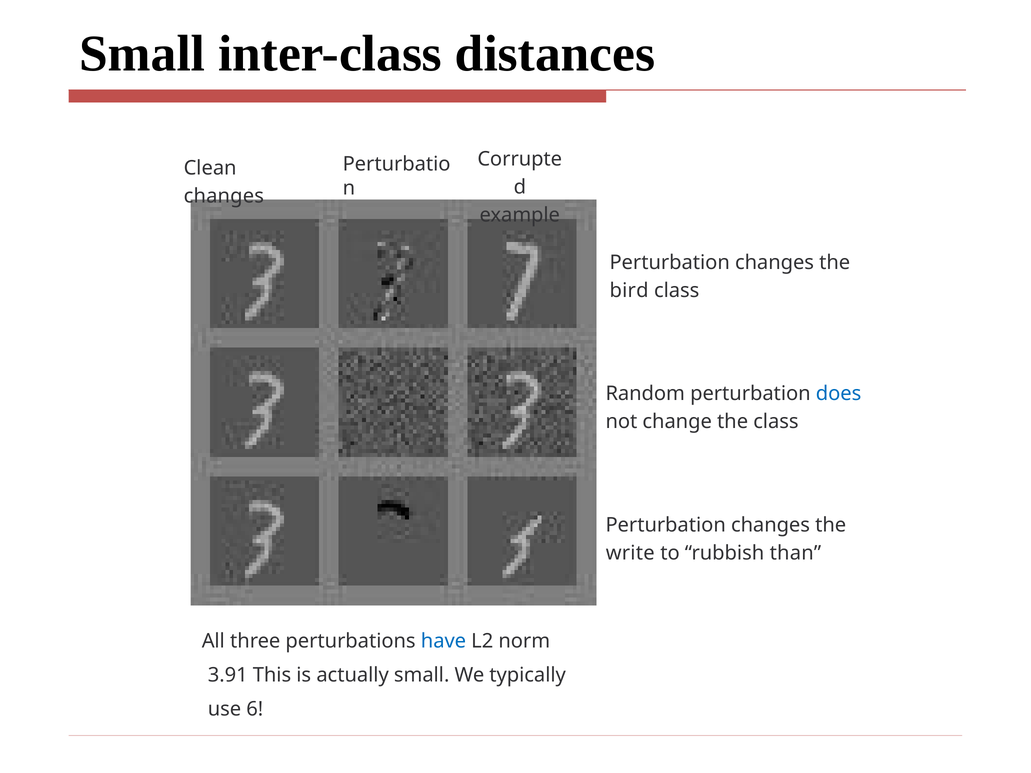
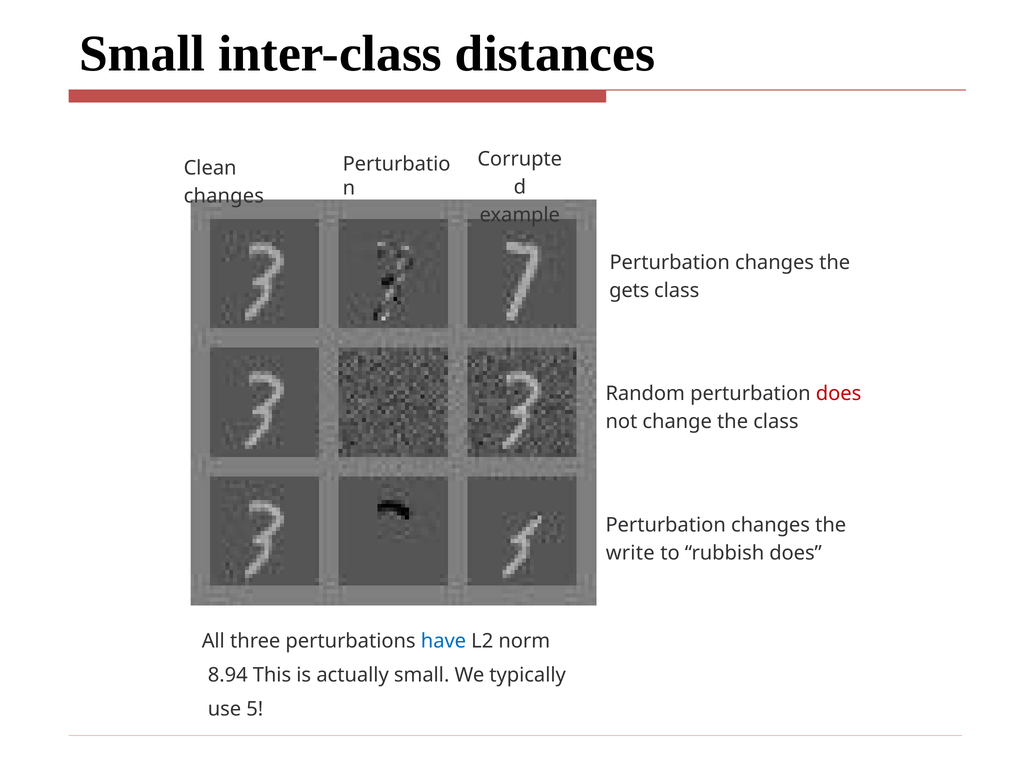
bird: bird -> gets
does at (839, 394) colour: blue -> red
rubbish than: than -> does
3.91: 3.91 -> 8.94
6: 6 -> 5
